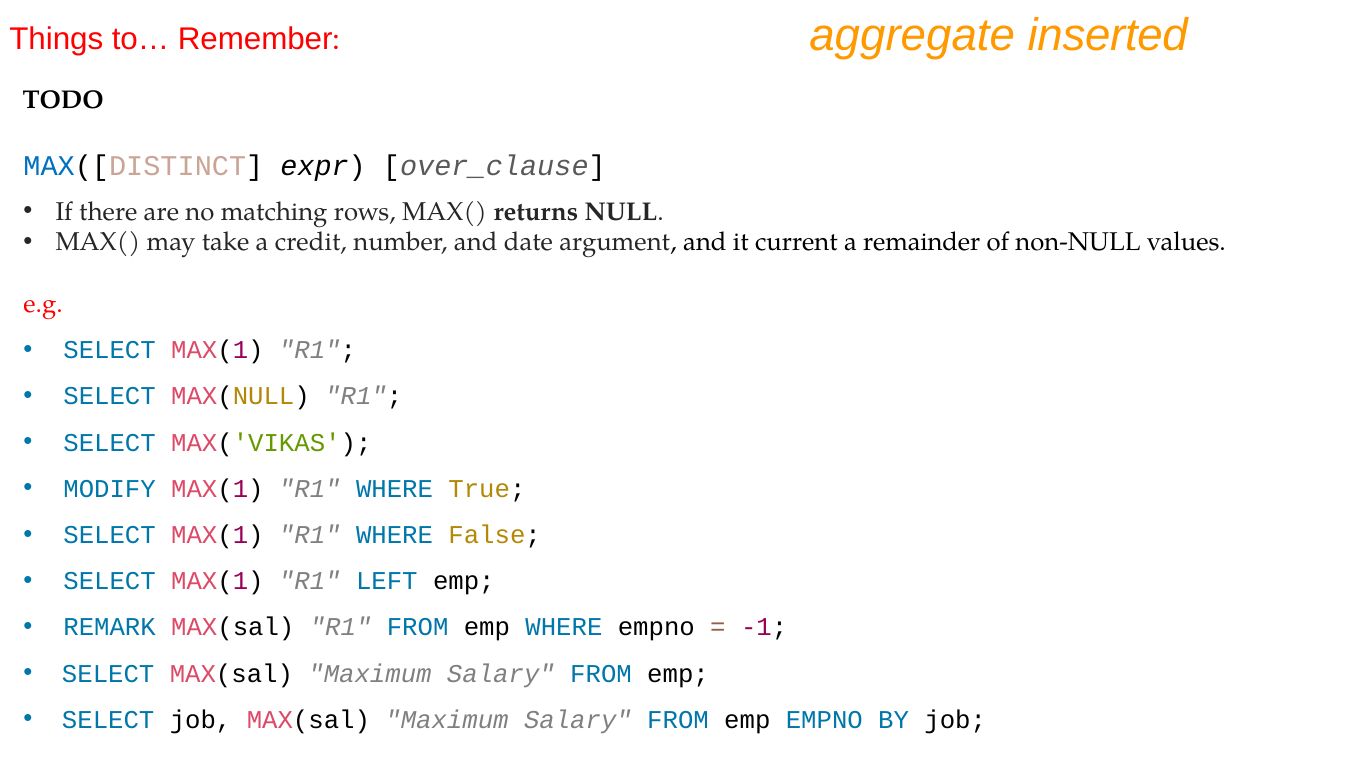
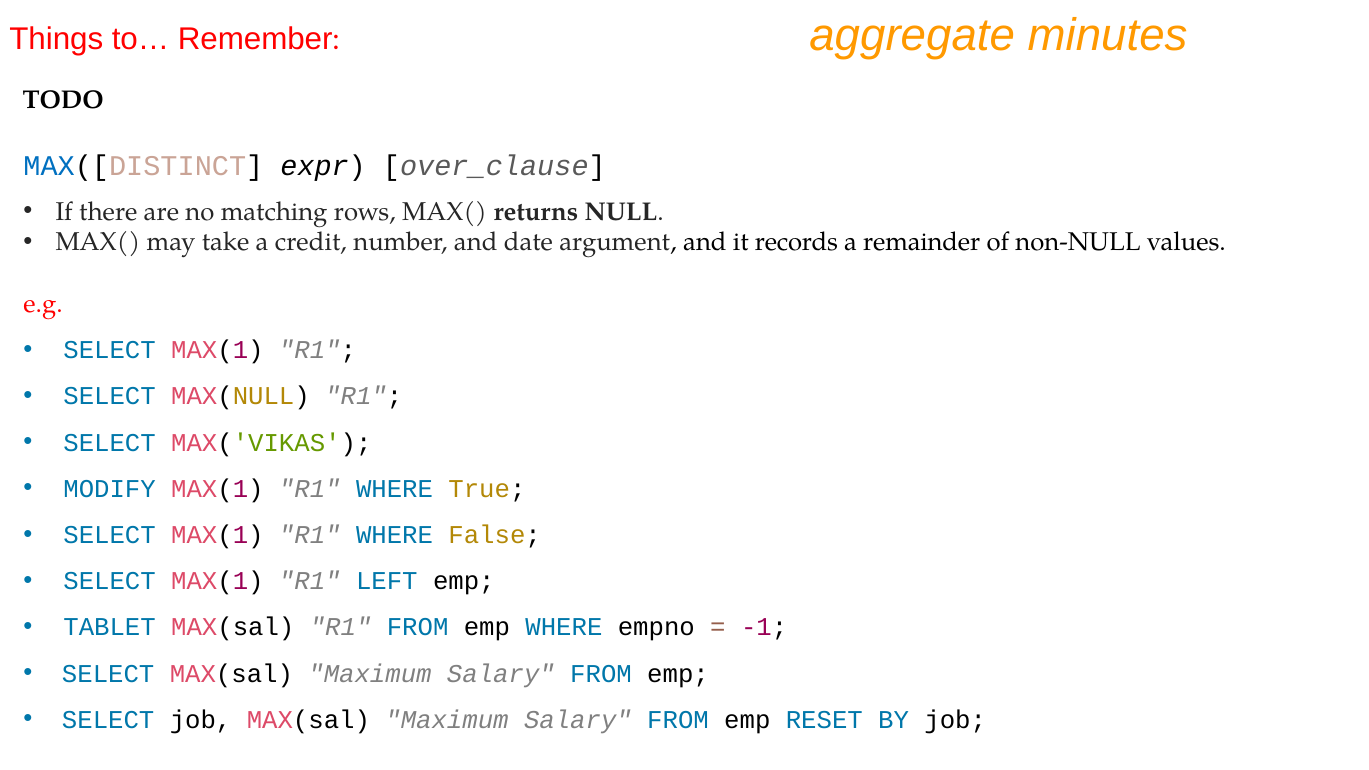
inserted: inserted -> minutes
current: current -> records
REMARK: REMARK -> TABLET
emp EMPNO: EMPNO -> RESET
